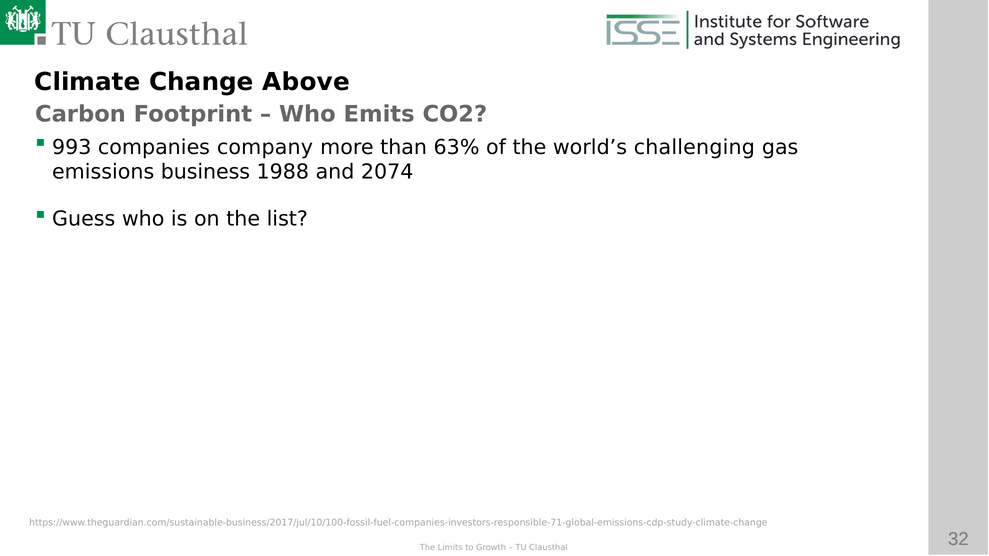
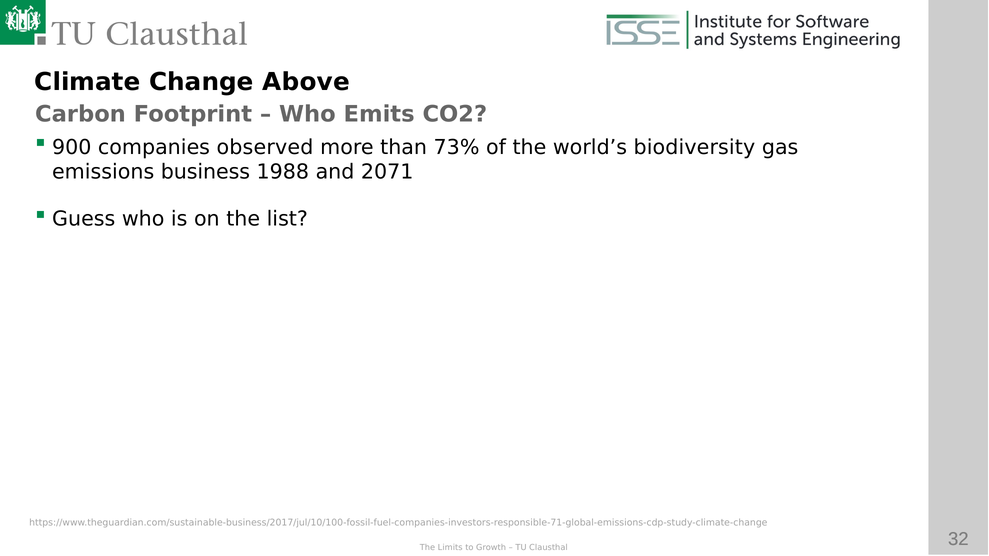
993: 993 -> 900
company: company -> observed
63%: 63% -> 73%
challenging: challenging -> biodiversity
2074: 2074 -> 2071
